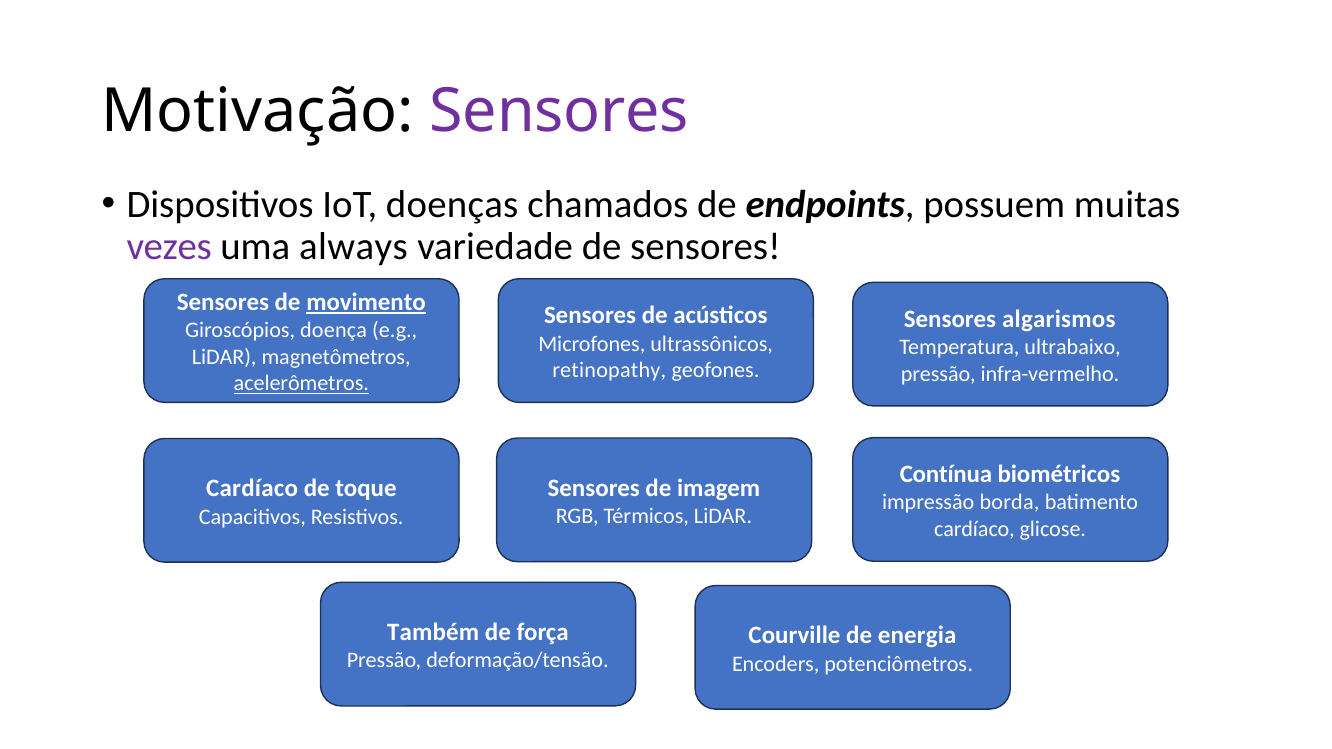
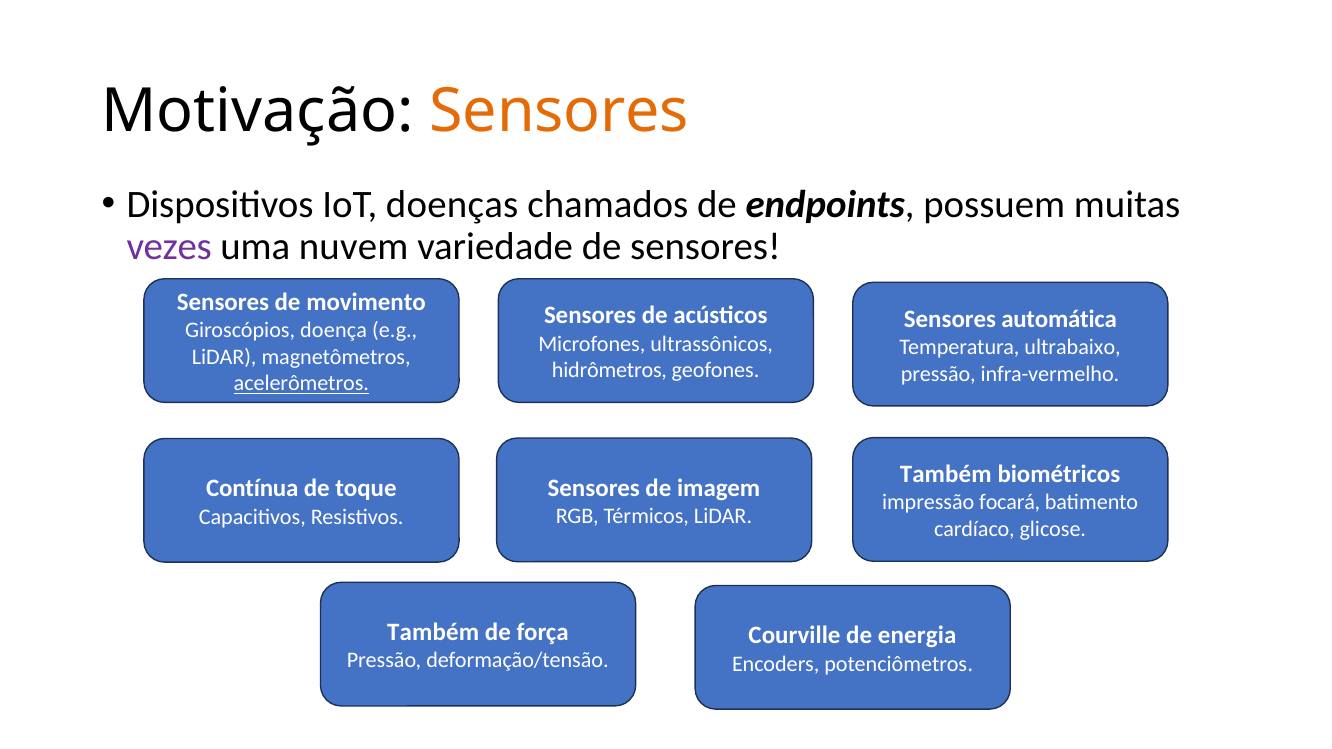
Sensores at (559, 112) colour: purple -> orange
always: always -> nuvem
movimento underline: present -> none
algarismos: algarismos -> automática
retinopathy: retinopathy -> hidrômetros
Contínua at (946, 475): Contínua -> Também
Cardíaco at (252, 489): Cardíaco -> Contínua
borda: borda -> focará
